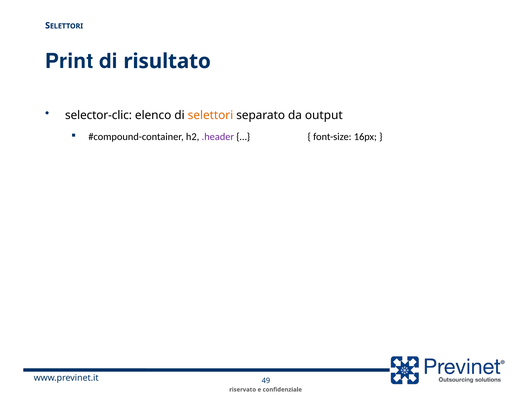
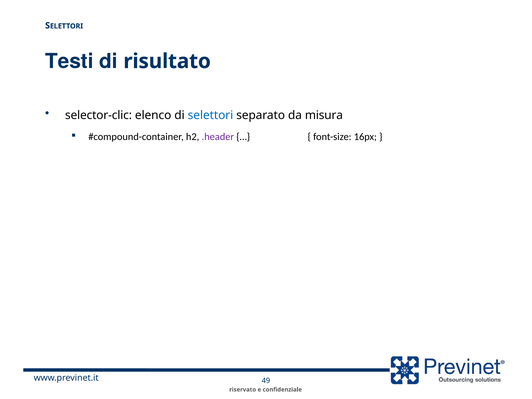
Print: Print -> Testi
selettori at (210, 115) colour: orange -> blue
output: output -> misura
